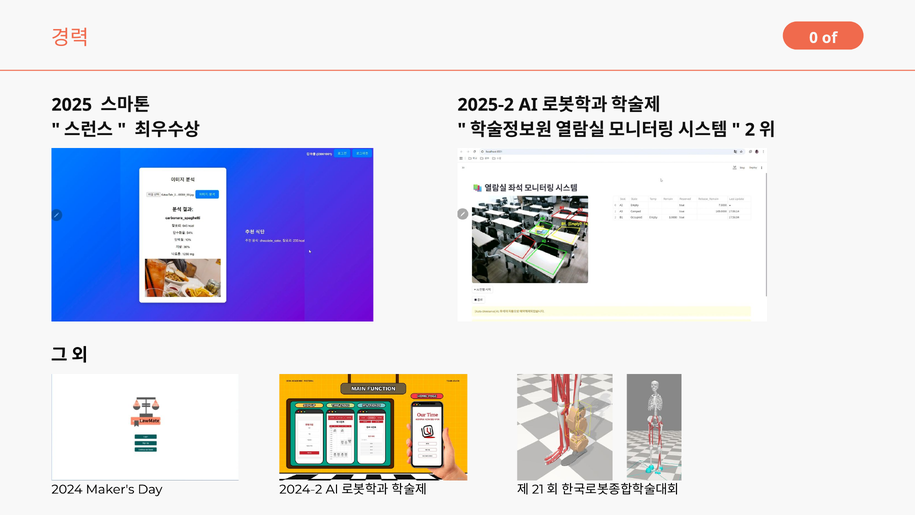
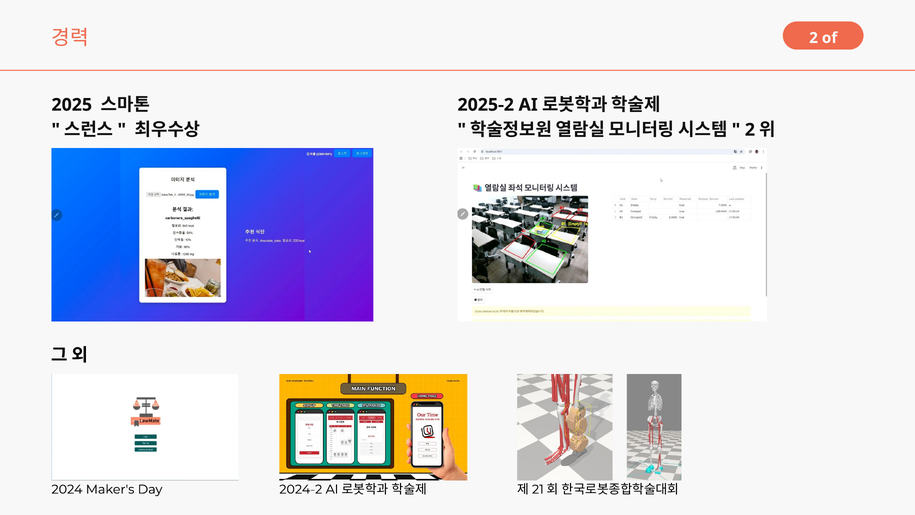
0 at (814, 38): 0 -> 2
